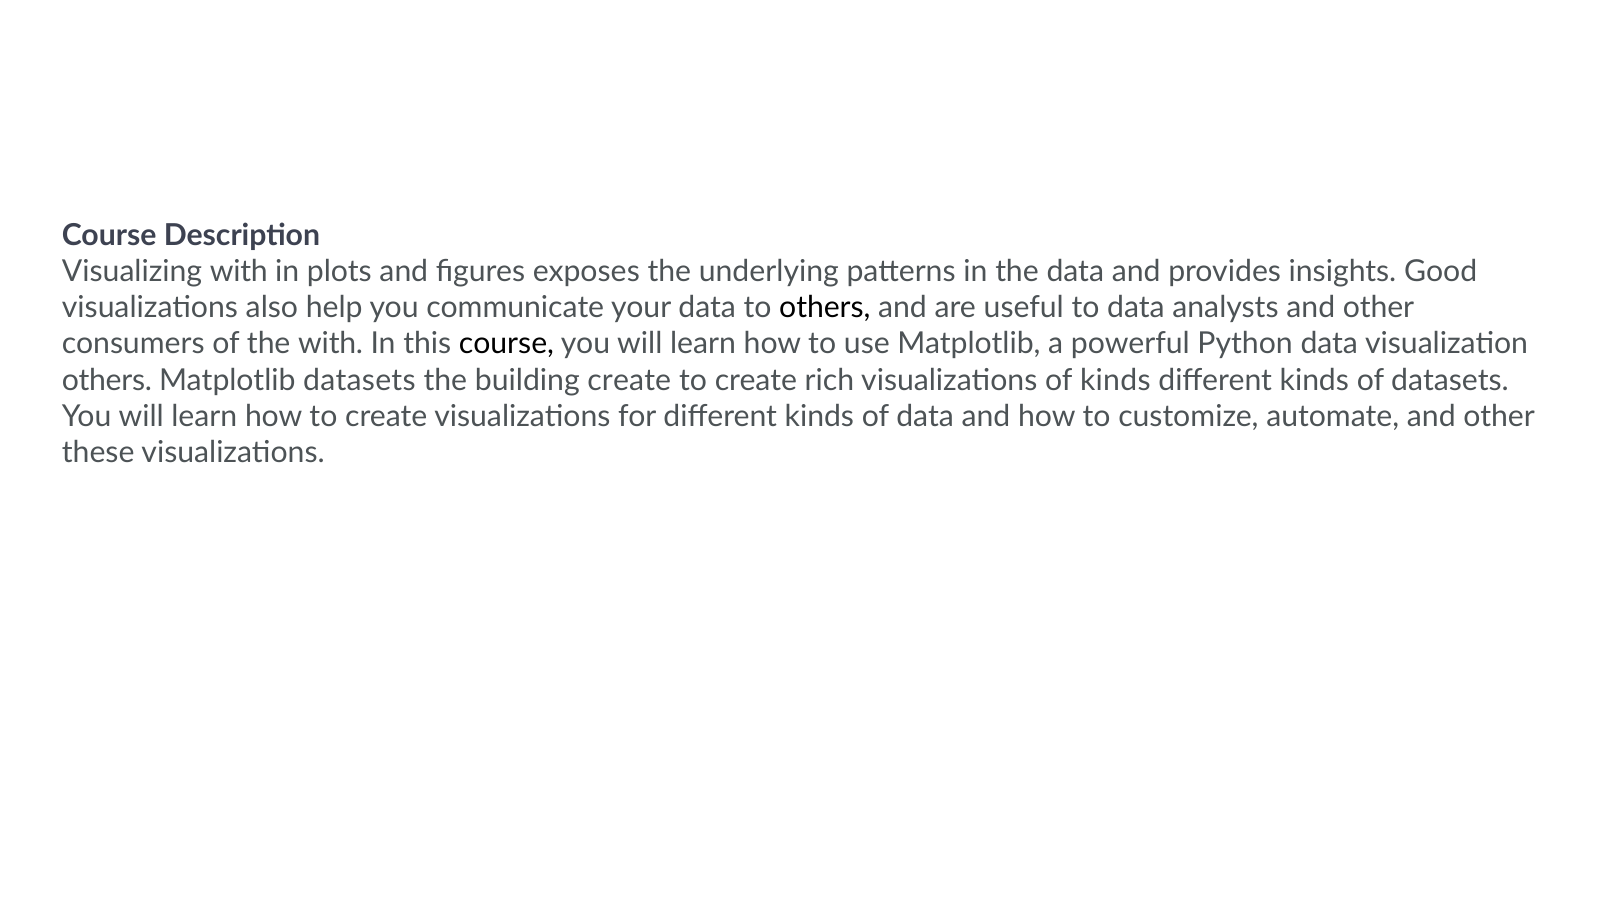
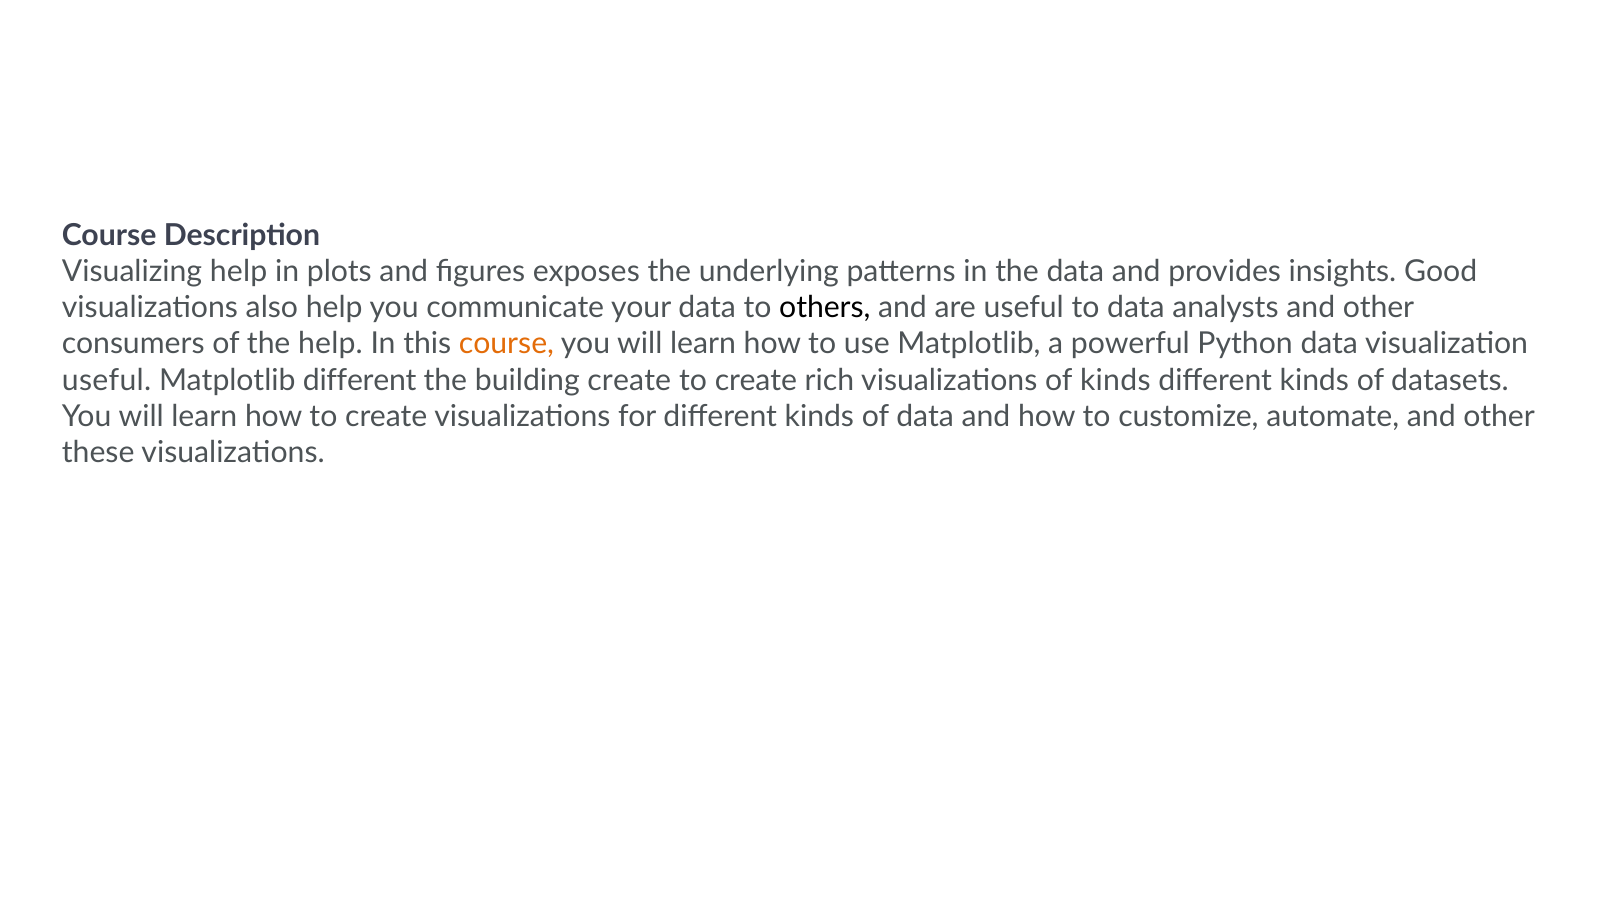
Visualizing with: with -> help
the with: with -> help
course at (506, 344) colour: black -> orange
others at (107, 380): others -> useful
Matplotlib datasets: datasets -> different
